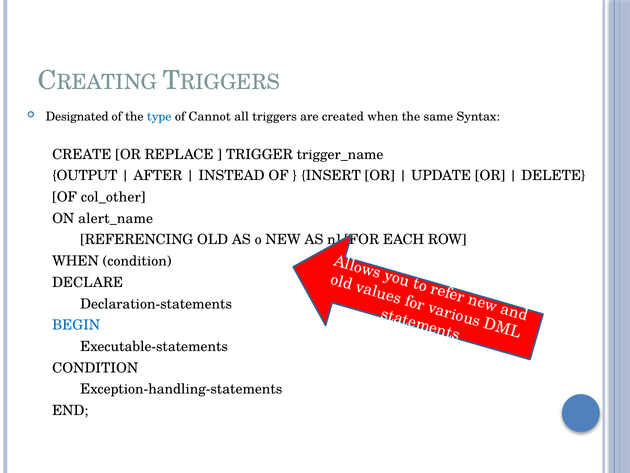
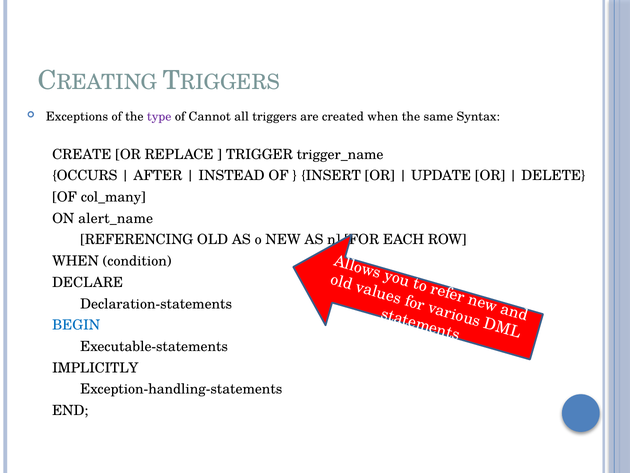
Designated: Designated -> Exceptions
type colour: blue -> purple
OUTPUT: OUTPUT -> OCCURS
col_other: col_other -> col_many
CONDITION at (95, 368): CONDITION -> IMPLICITLY
